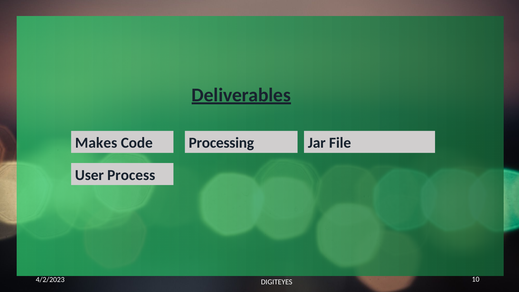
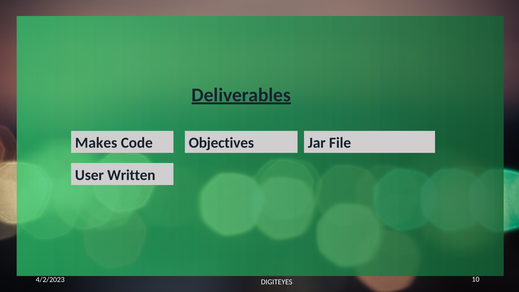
Processing: Processing -> Objectives
Process: Process -> Written
